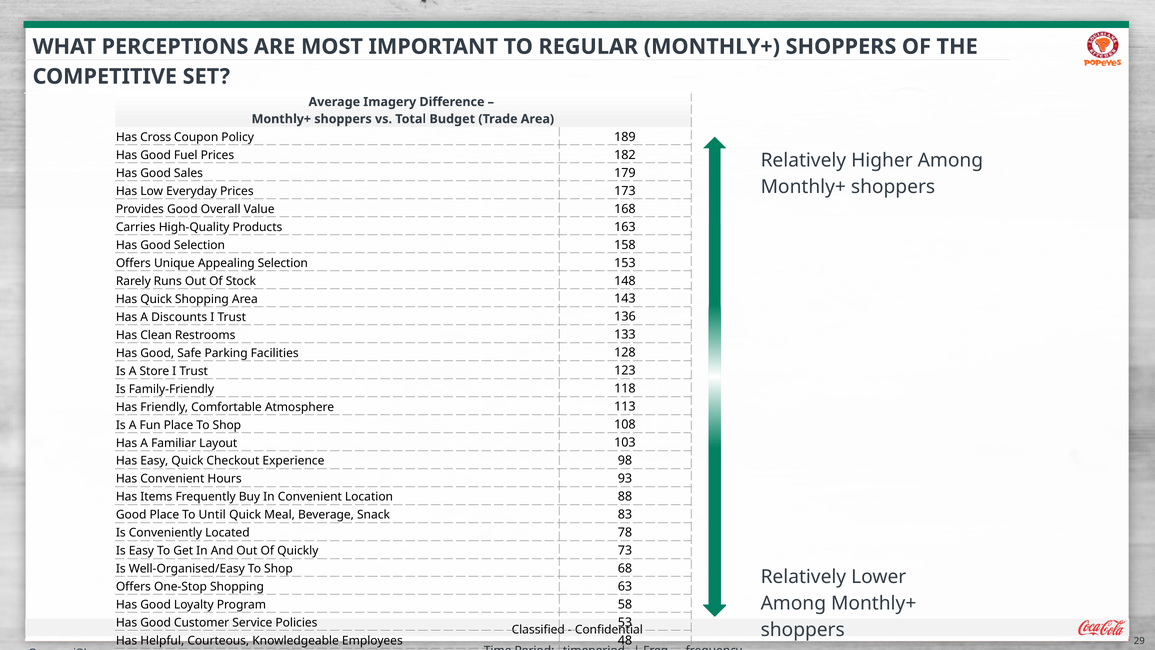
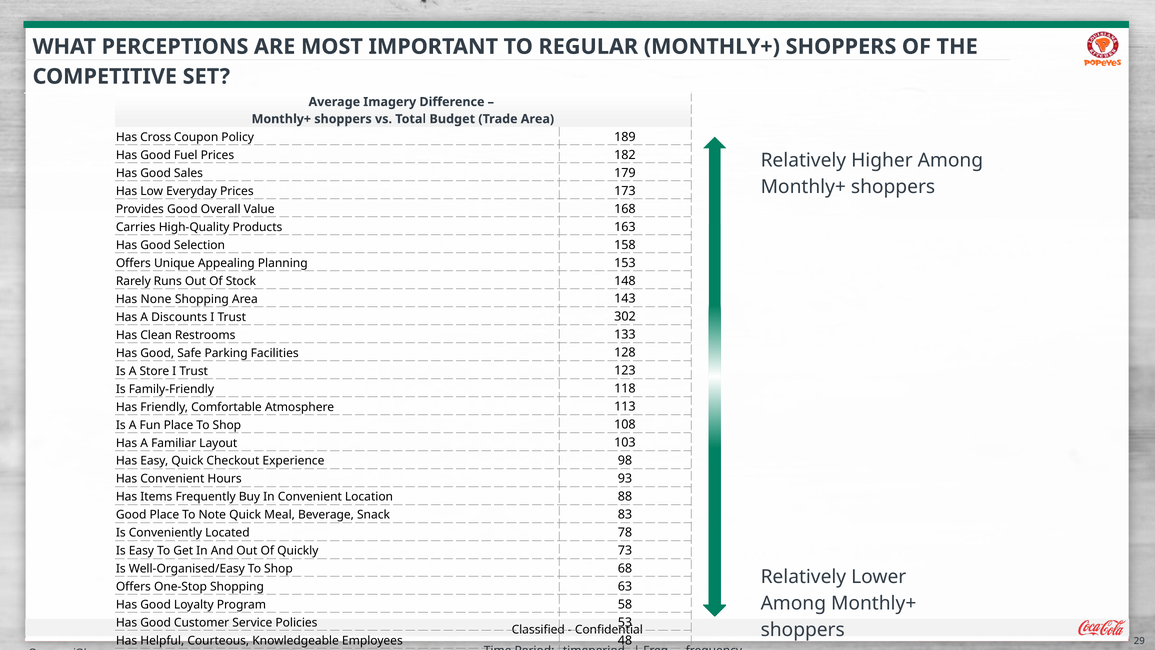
Appealing Selection: Selection -> Planning
Has Quick: Quick -> None
136: 136 -> 302
Until: Until -> Note
